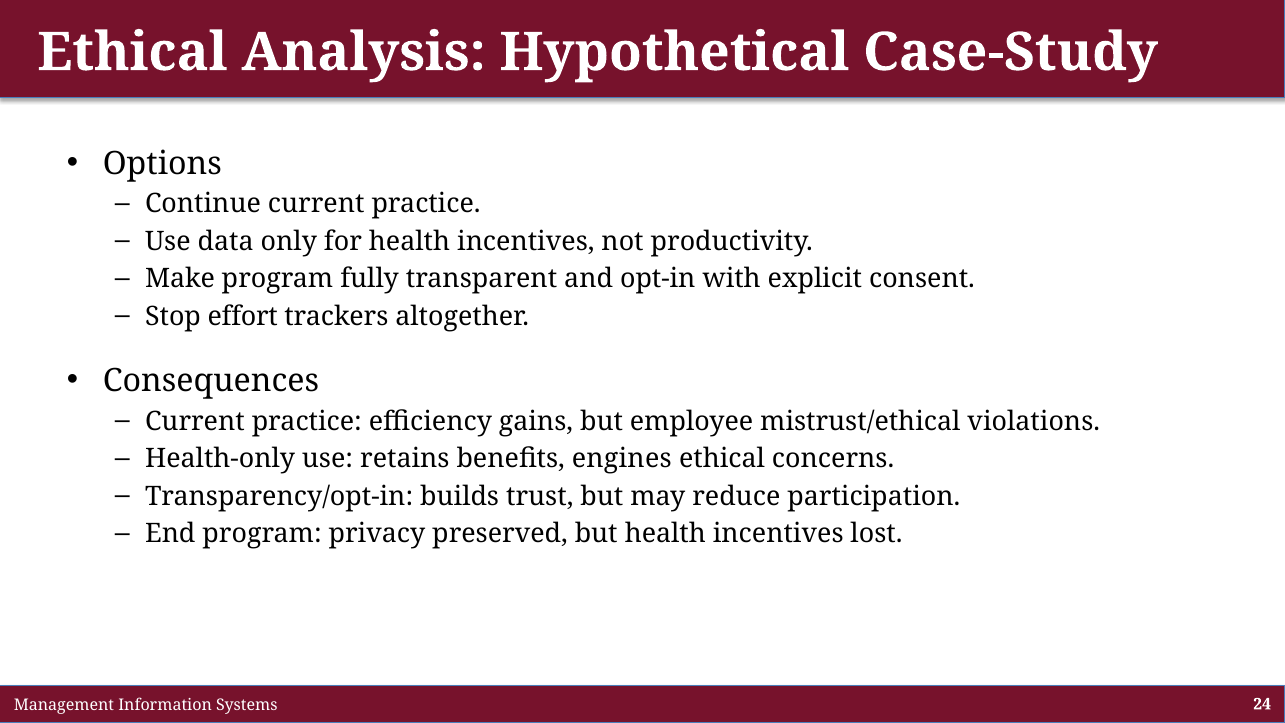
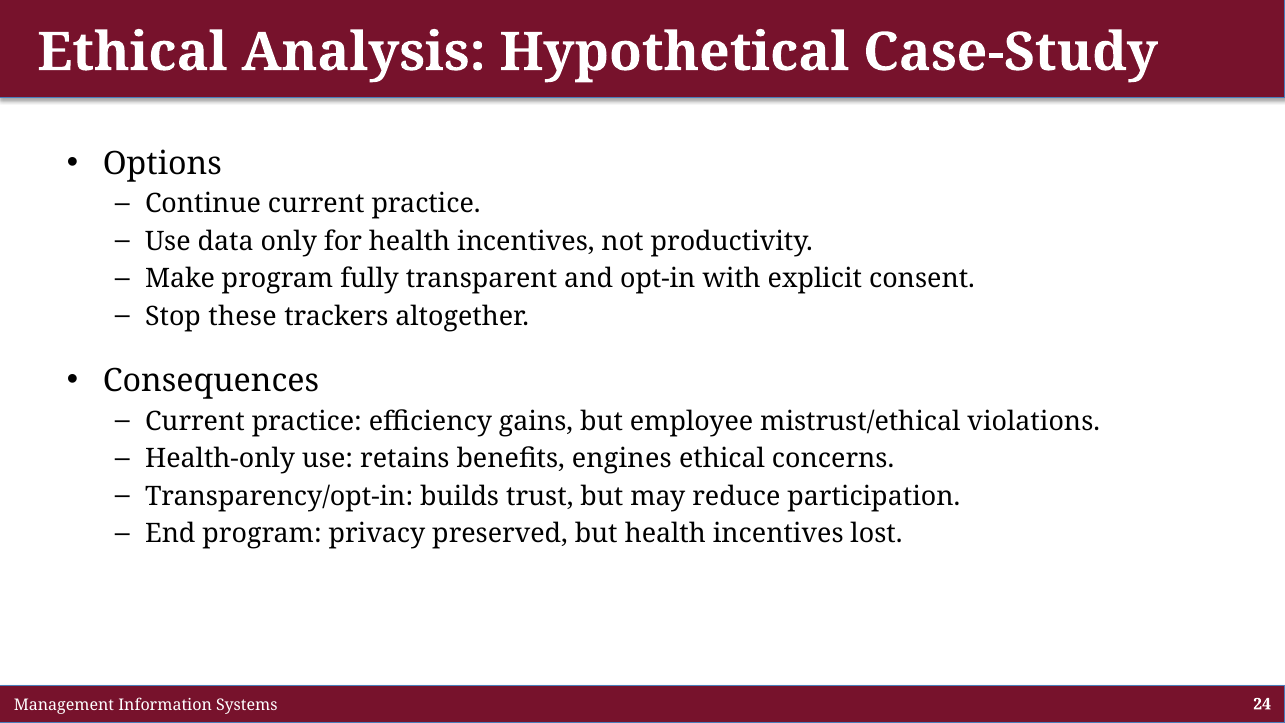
effort: effort -> these
